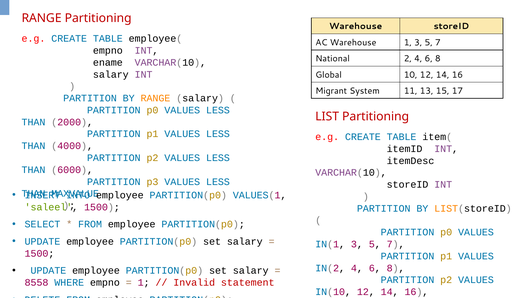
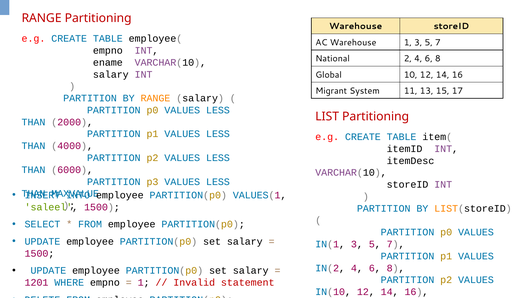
8558: 8558 -> 1201
